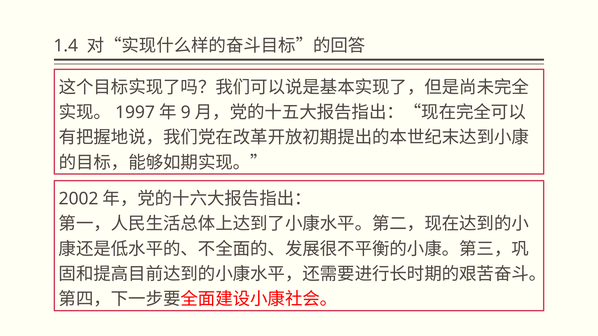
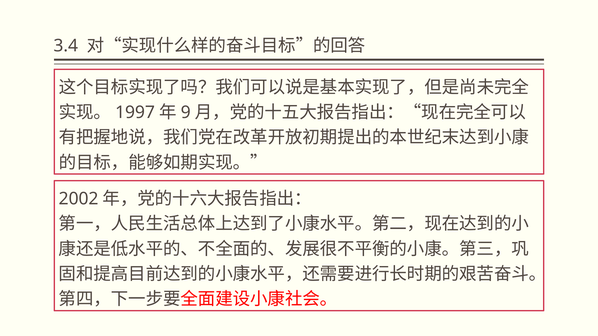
1.4: 1.4 -> 3.4
